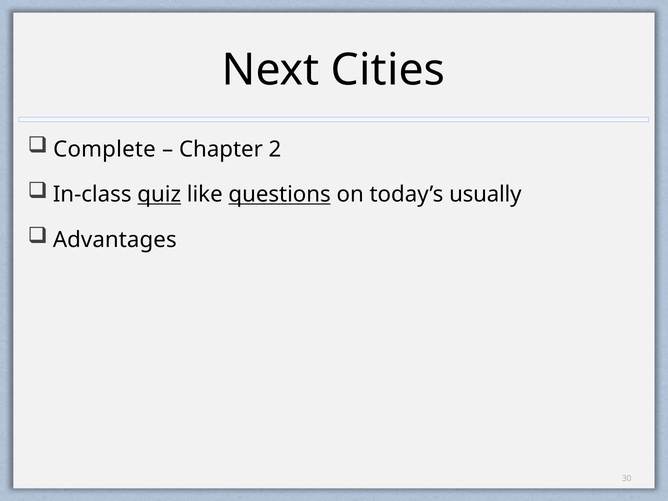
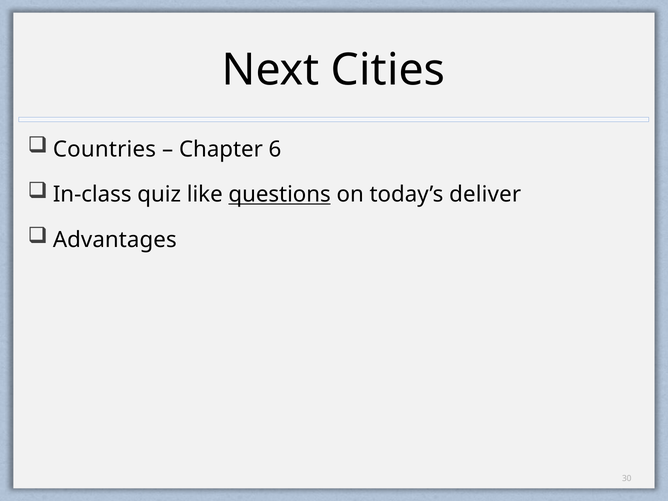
Complete: Complete -> Countries
2: 2 -> 6
quiz underline: present -> none
usually: usually -> deliver
